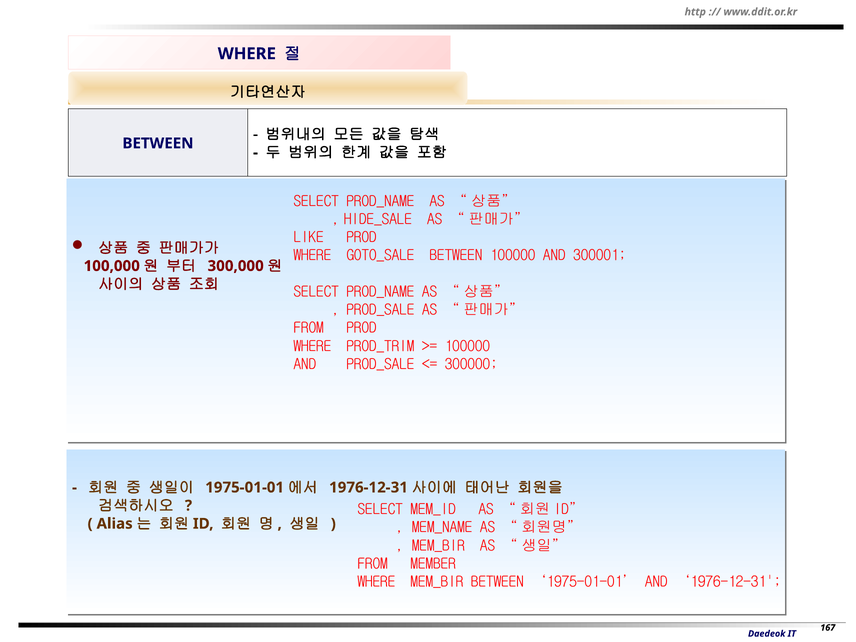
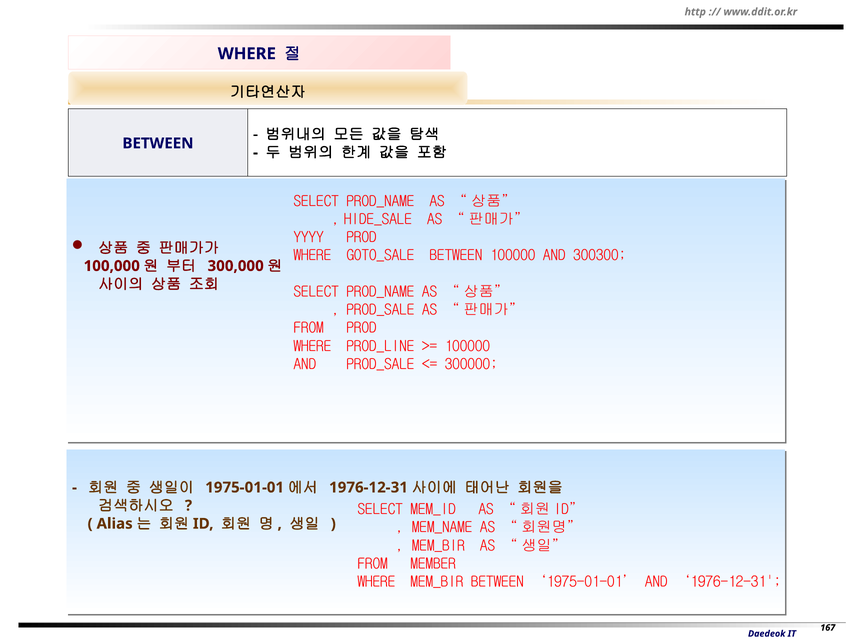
LIKE: LIKE -> YYYY
300001: 300001 -> 300300
PROD_TRIM: PROD_TRIM -> PROD_LINE
